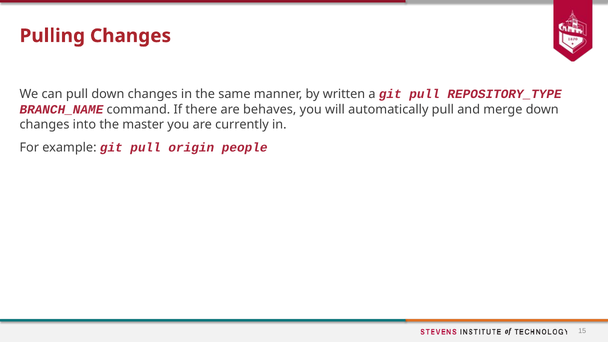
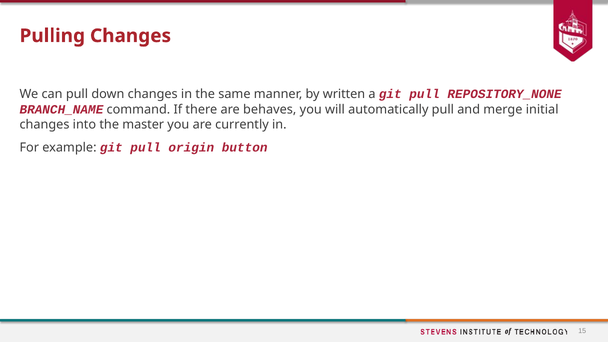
REPOSITORY_TYPE: REPOSITORY_TYPE -> REPOSITORY_NONE
merge down: down -> initial
people: people -> button
